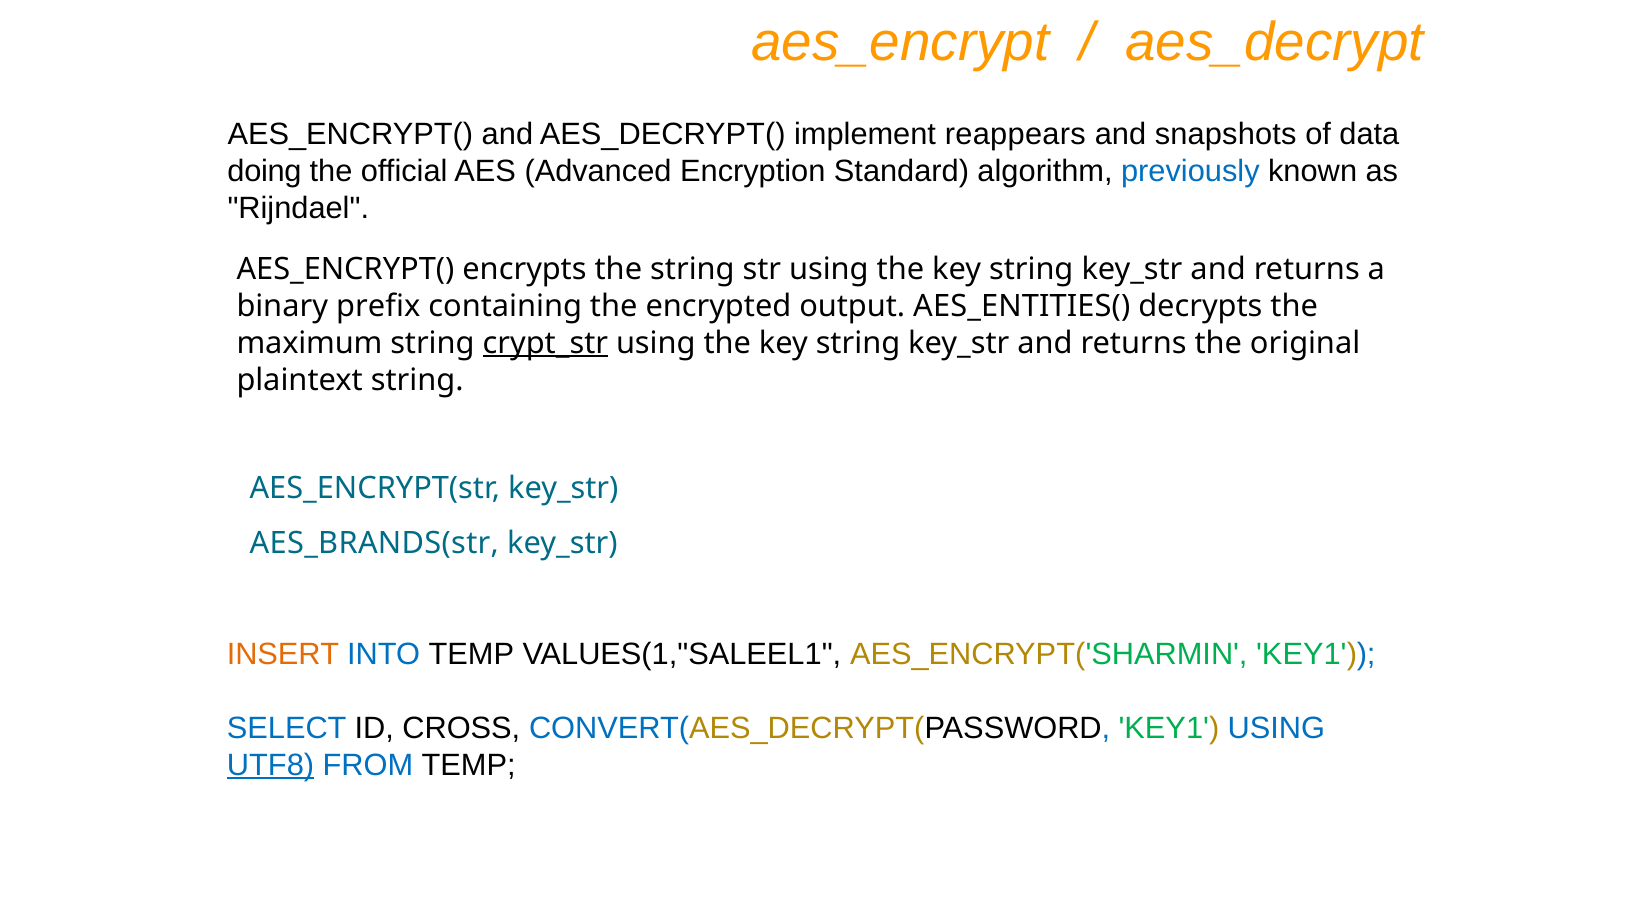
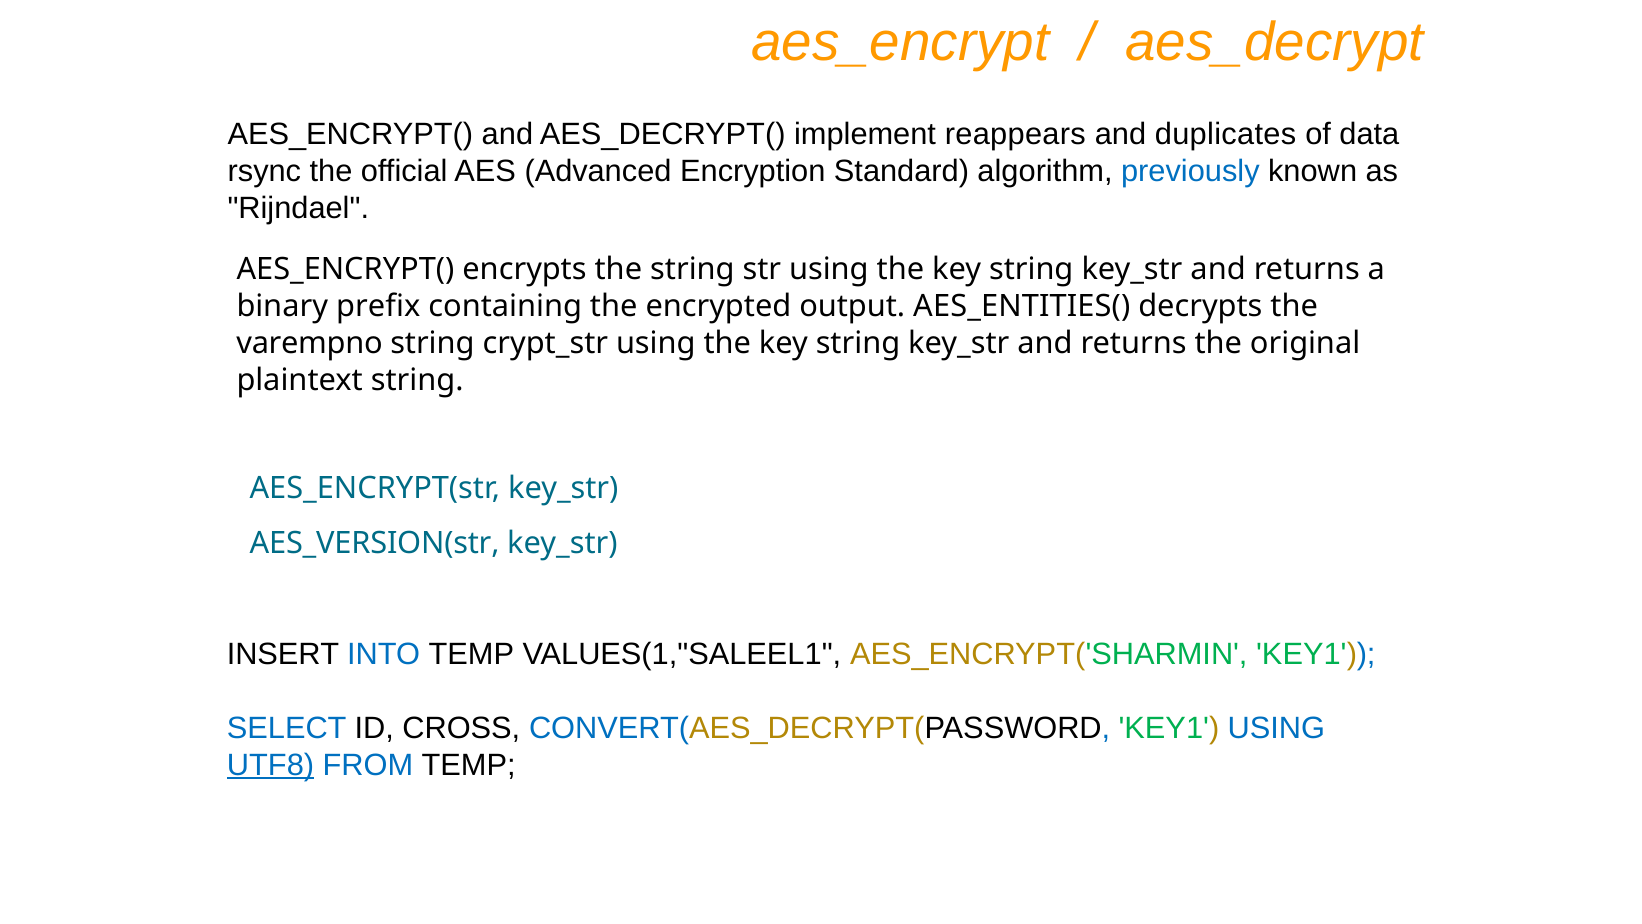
snapshots: snapshots -> duplicates
doing: doing -> rsync
maximum: maximum -> varempno
crypt_str underline: present -> none
AES_BRANDS(str: AES_BRANDS(str -> AES_VERSION(str
INSERT colour: orange -> black
